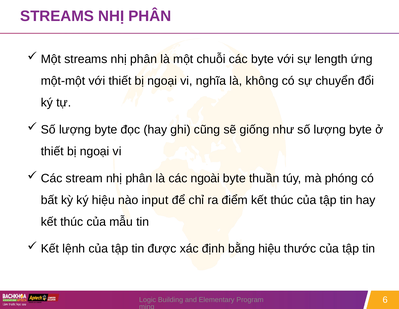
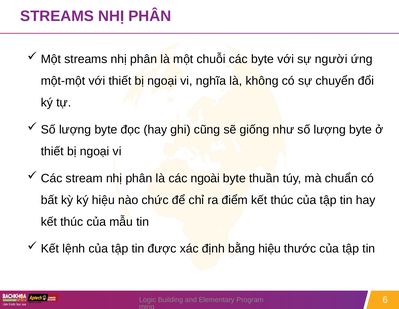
length: length -> người
phóng: phóng -> chuẩn
input: input -> chức
